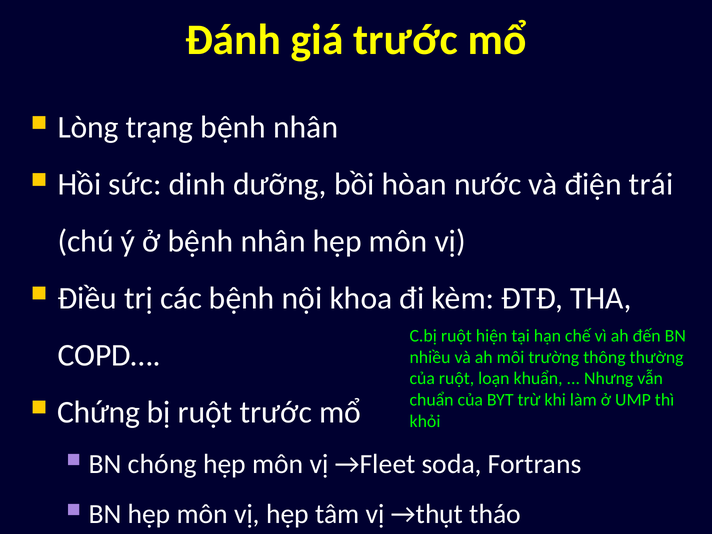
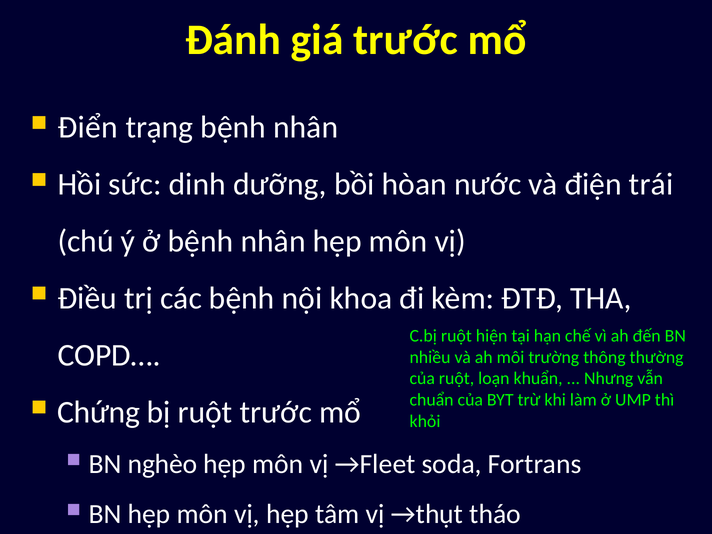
Lòng: Lòng -> Điển
chóng: chóng -> nghèo
